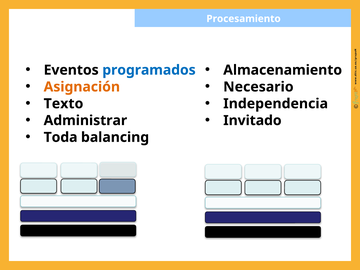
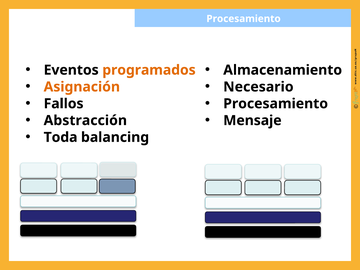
programados colour: blue -> orange
Texto: Texto -> Fallos
Independencia at (276, 104): Independencia -> Procesamiento
Administrar: Administrar -> Abstracción
Invitado: Invitado -> Mensaje
